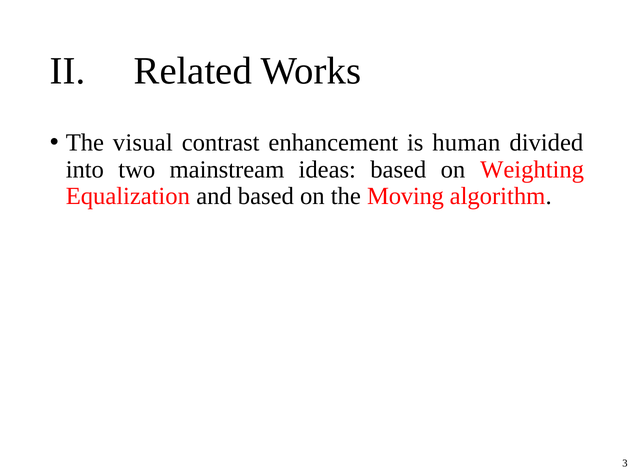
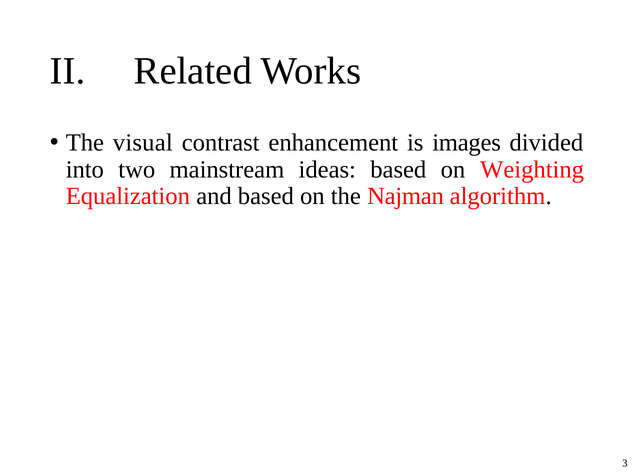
human: human -> images
Moving: Moving -> Najman
